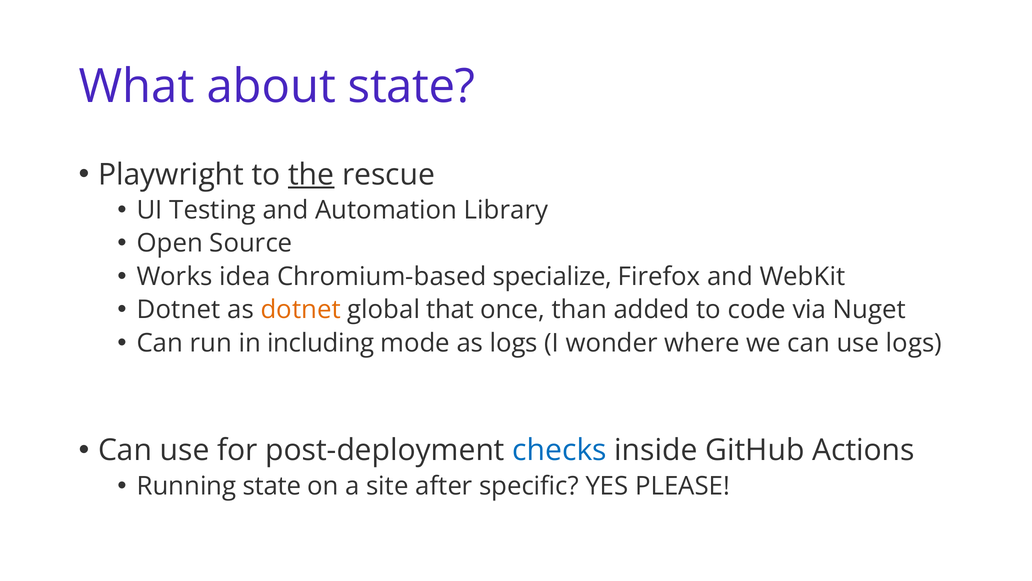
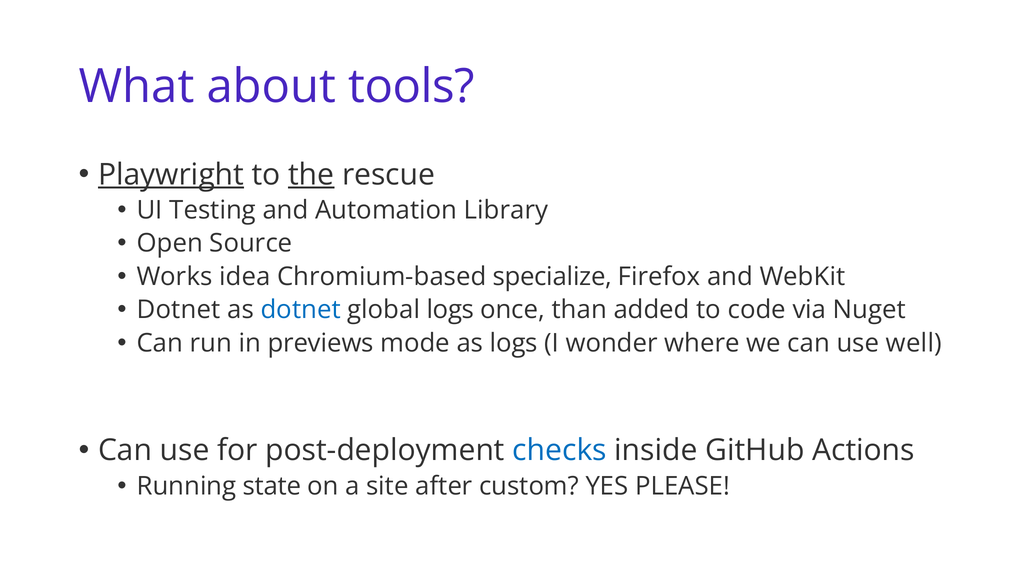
about state: state -> tools
Playwright underline: none -> present
dotnet at (301, 310) colour: orange -> blue
global that: that -> logs
including: including -> previews
use logs: logs -> well
specific: specific -> custom
